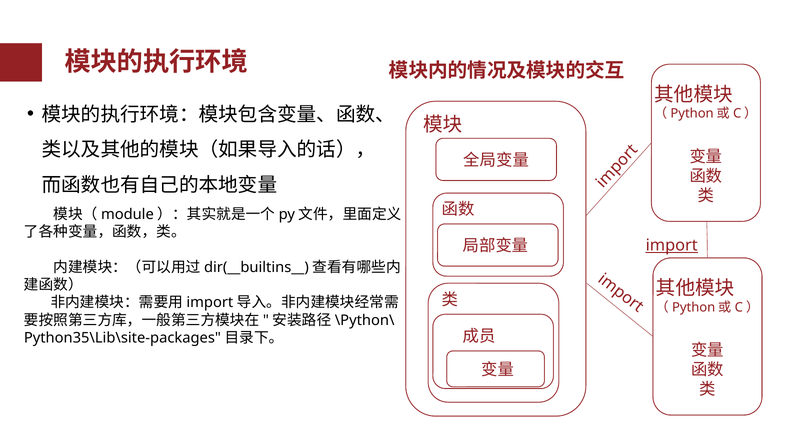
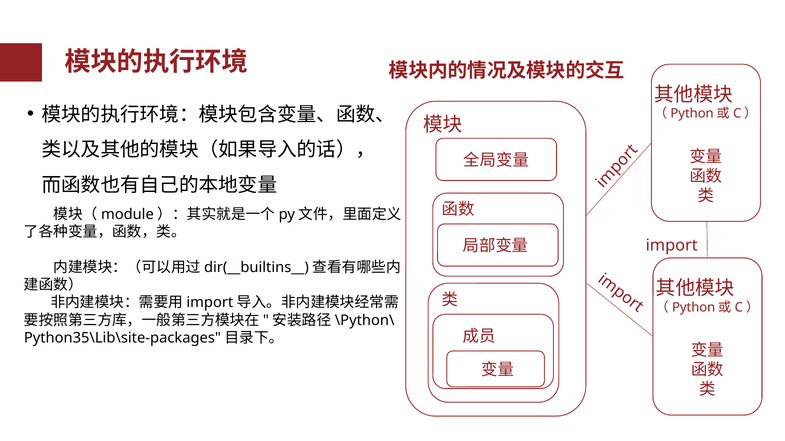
import underline: present -> none
